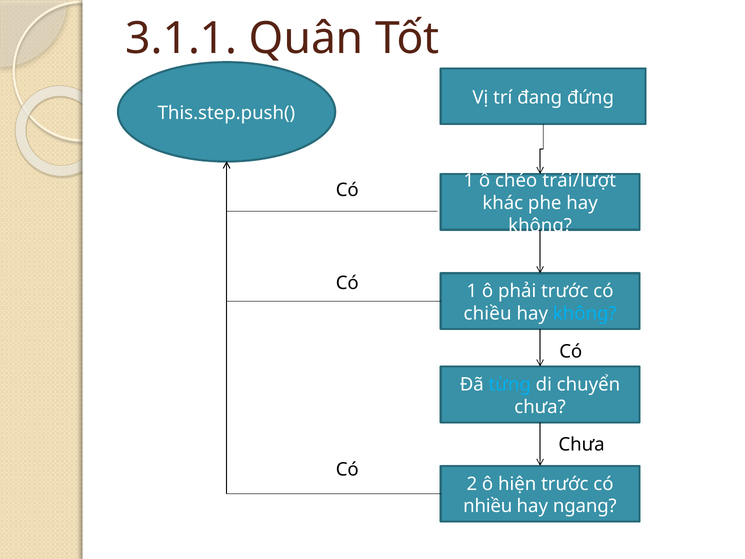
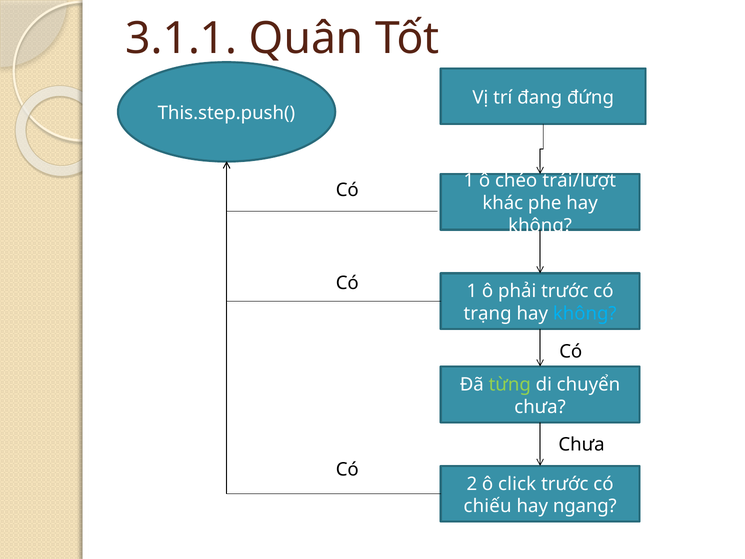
chiều: chiều -> trạng
từng colour: light blue -> light green
hiện: hiện -> click
nhiều: nhiều -> chiếu
